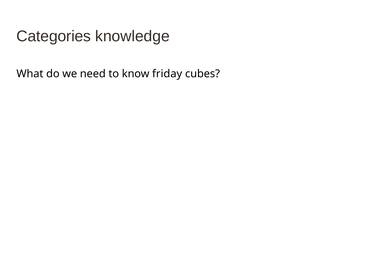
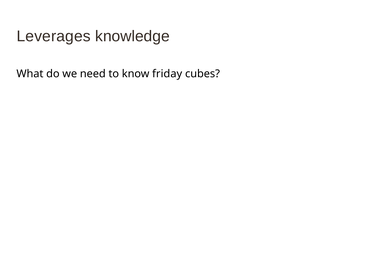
Categories: Categories -> Leverages
